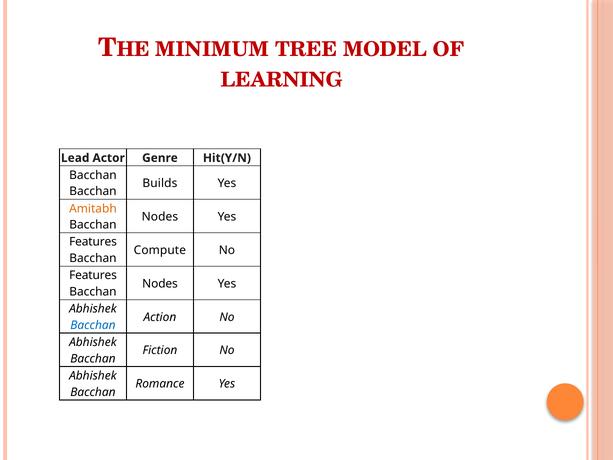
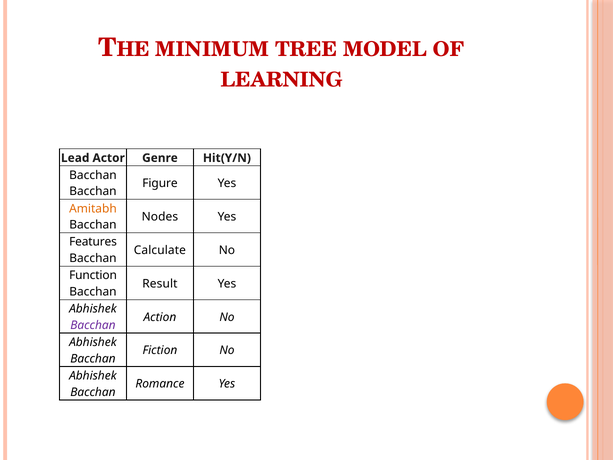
Builds: Builds -> Figure
Compute: Compute -> Calculate
Features at (93, 275): Features -> Function
Nodes at (160, 283): Nodes -> Result
Bacchan at (93, 325) colour: blue -> purple
